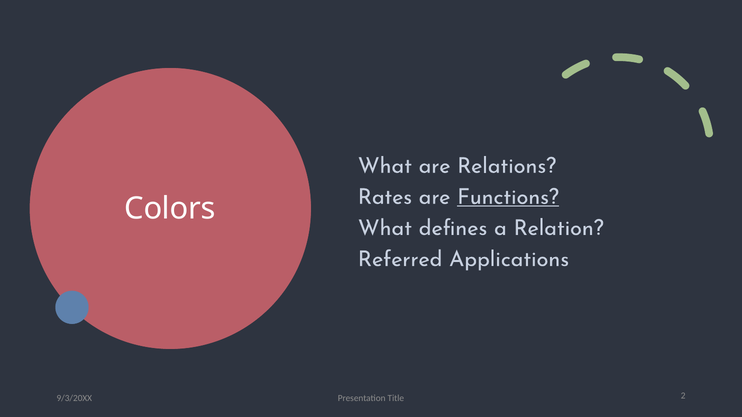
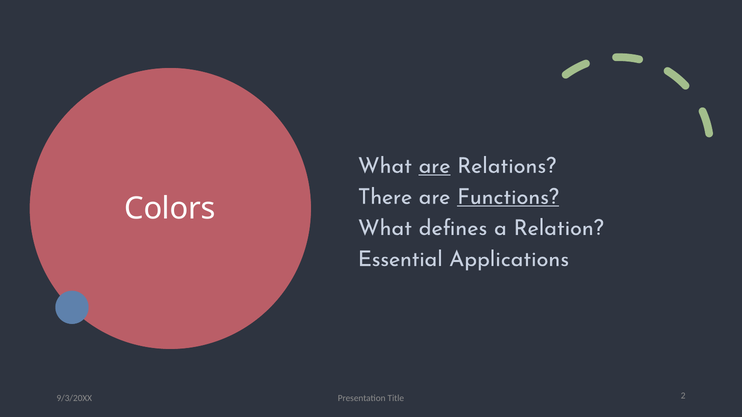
are at (435, 166) underline: none -> present
Rates: Rates -> There
Referred: Referred -> Essential
